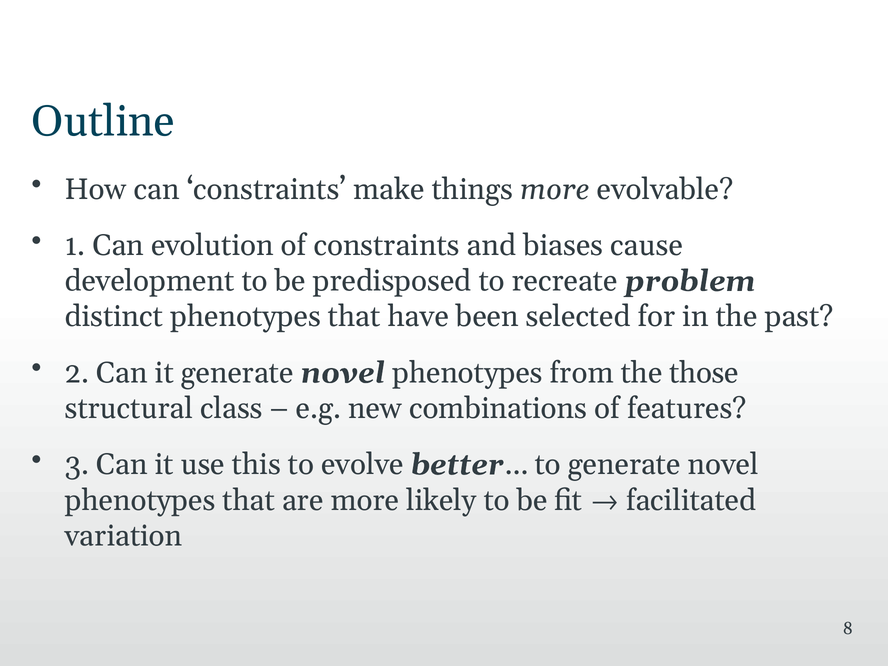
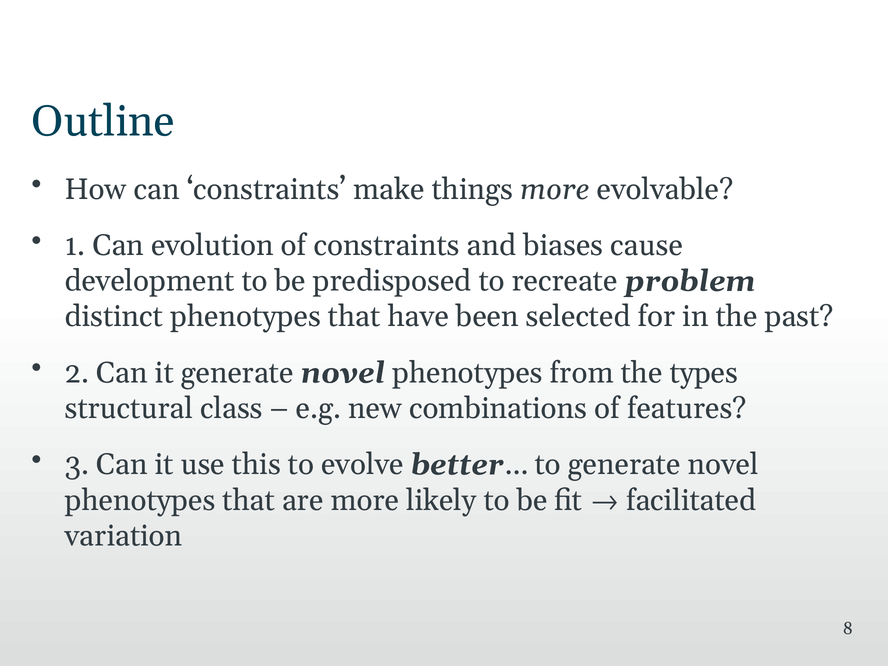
those: those -> types
